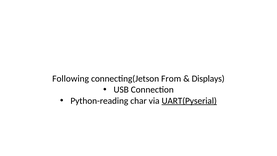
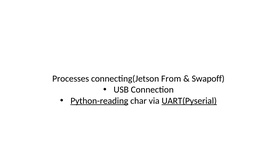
Following: Following -> Processes
Displays: Displays -> Swapoff
Python-reading underline: none -> present
